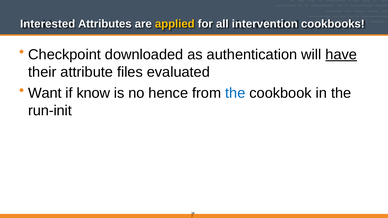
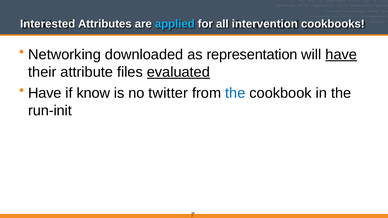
applied colour: yellow -> light blue
Checkpoint: Checkpoint -> Networking
authentication: authentication -> representation
evaluated underline: none -> present
Want at (45, 93): Want -> Have
hence: hence -> twitter
